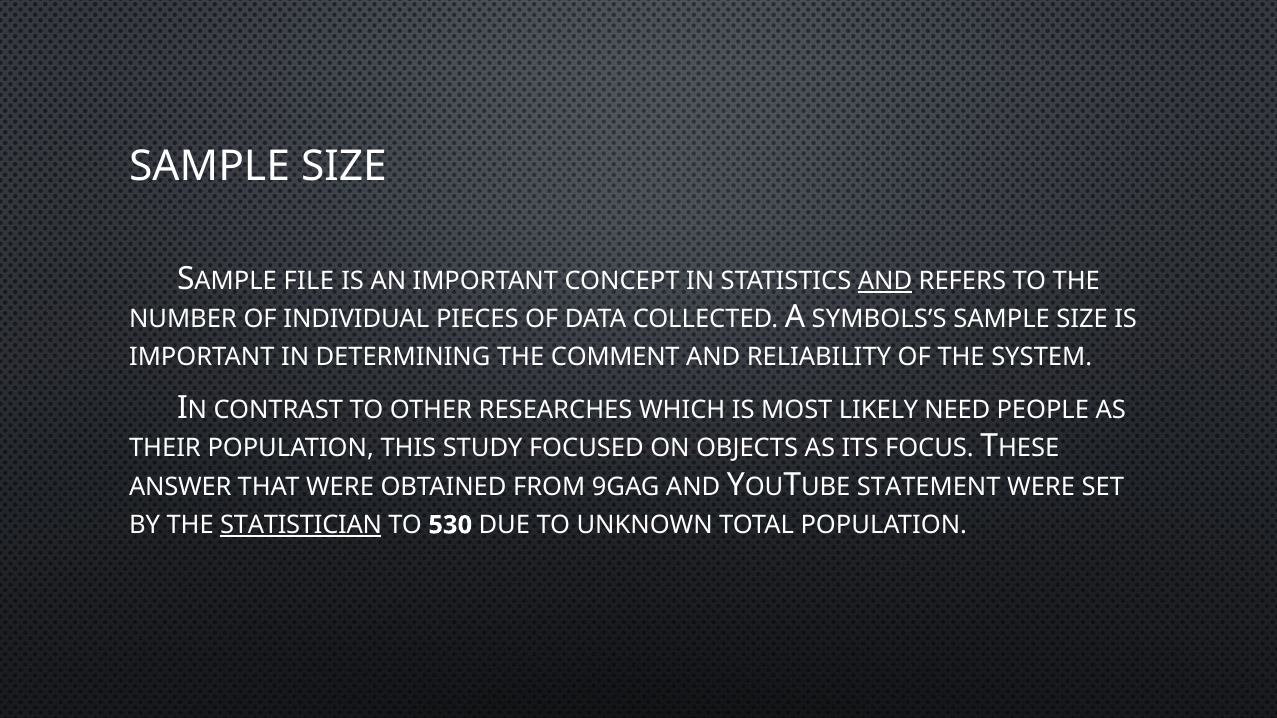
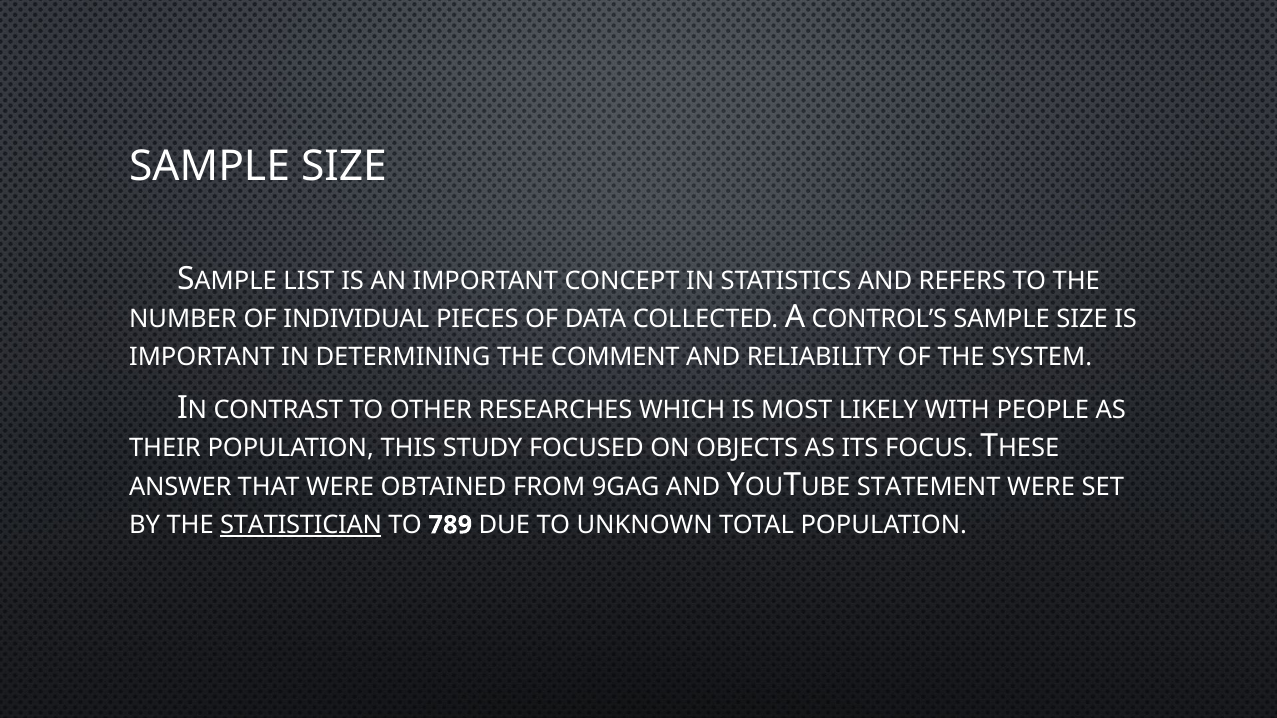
FILE: FILE -> LIST
AND at (885, 281) underline: present -> none
SYMBOLS’S: SYMBOLS’S -> CONTROL’S
NEED: NEED -> WITH
530: 530 -> 789
